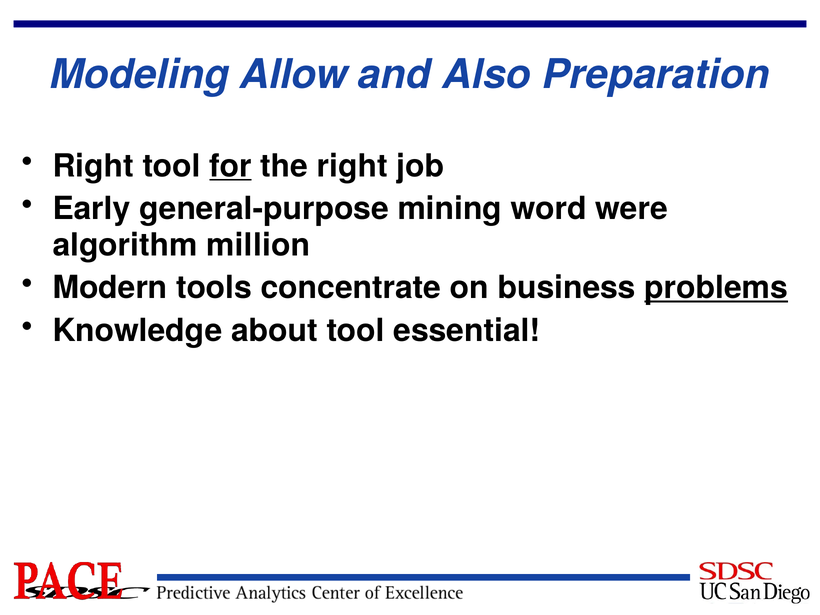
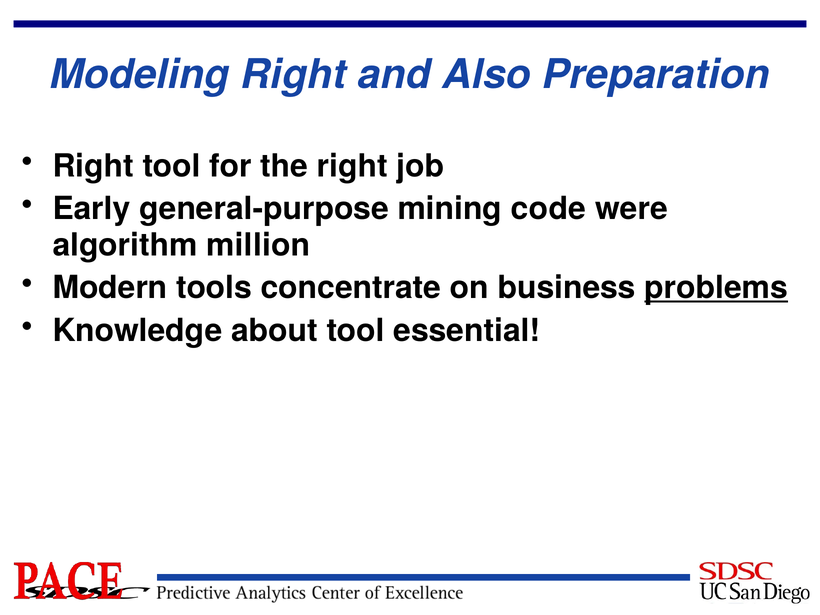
Modeling Allow: Allow -> Right
for underline: present -> none
word: word -> code
